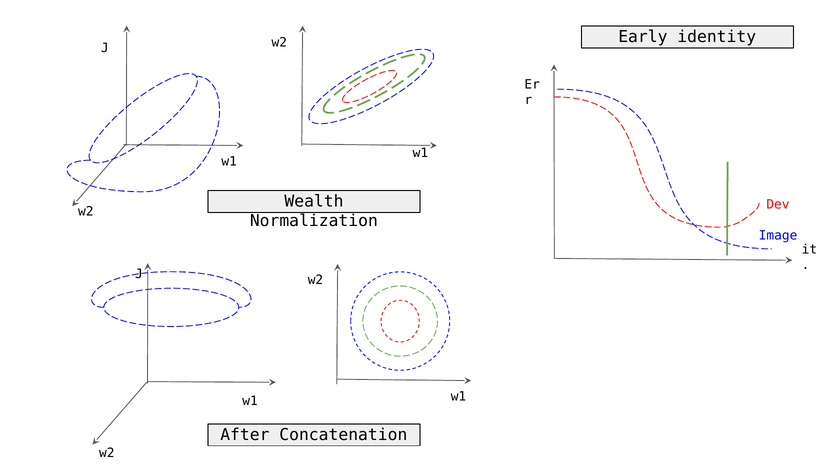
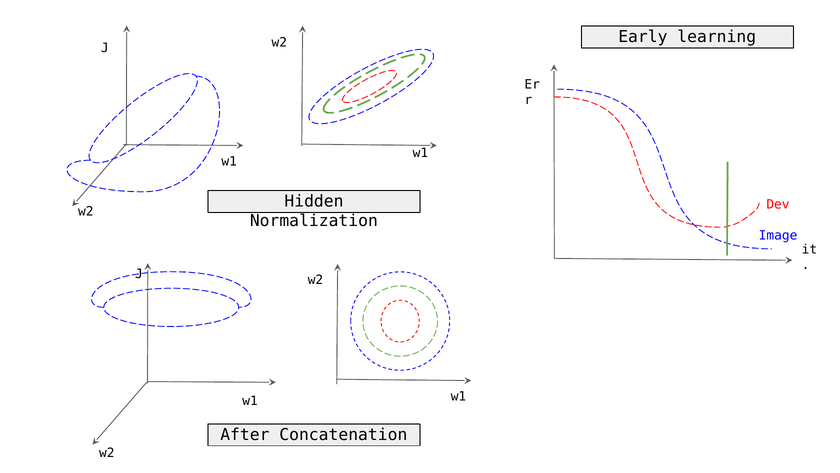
identity: identity -> learning
Wealth: Wealth -> Hidden
